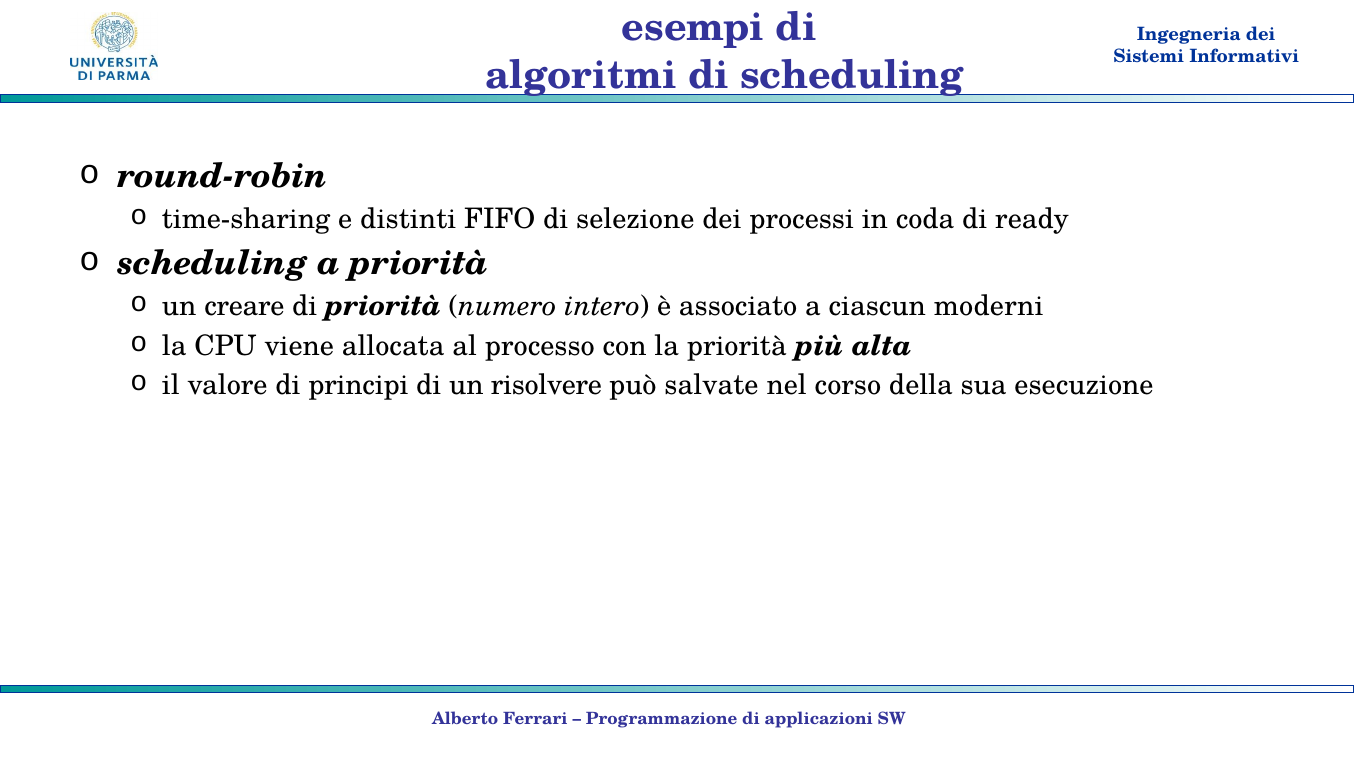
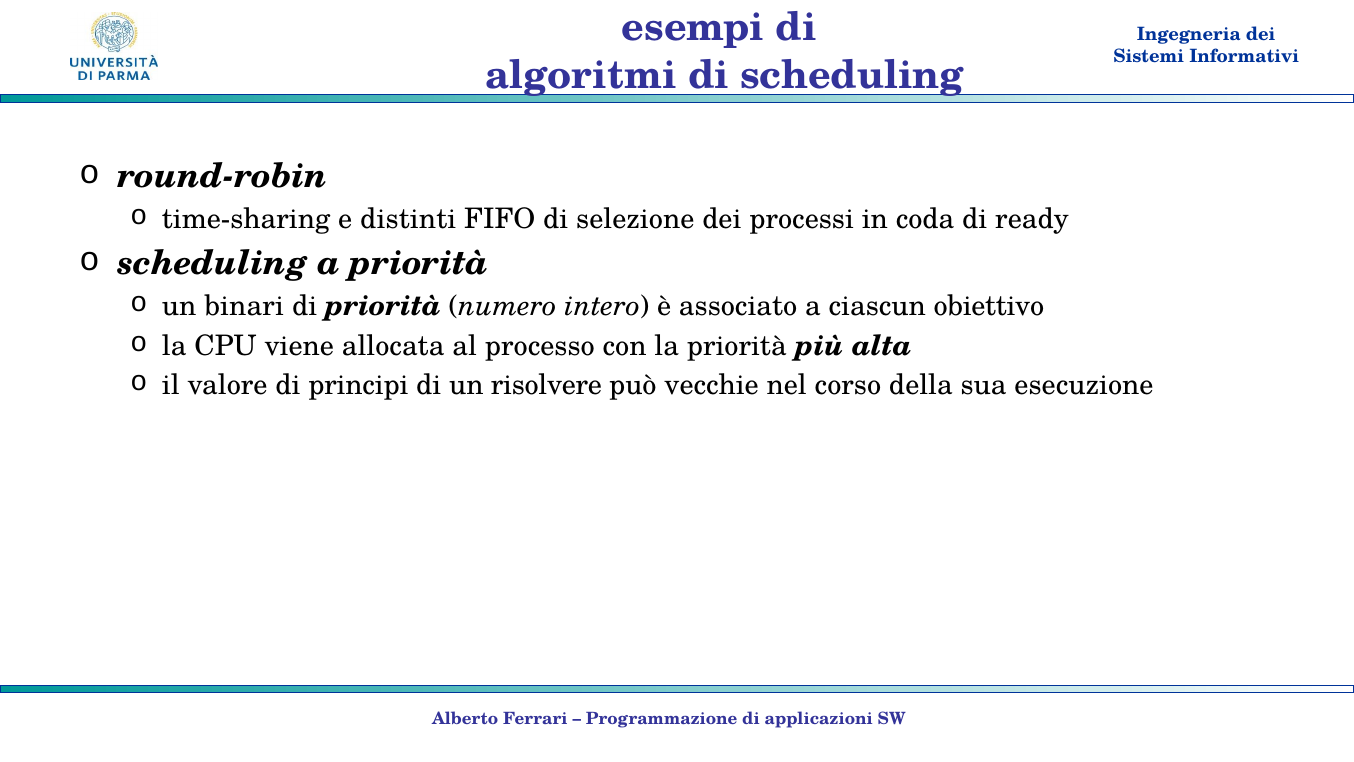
creare: creare -> binari
moderni: moderni -> obiettivo
salvate: salvate -> vecchie
